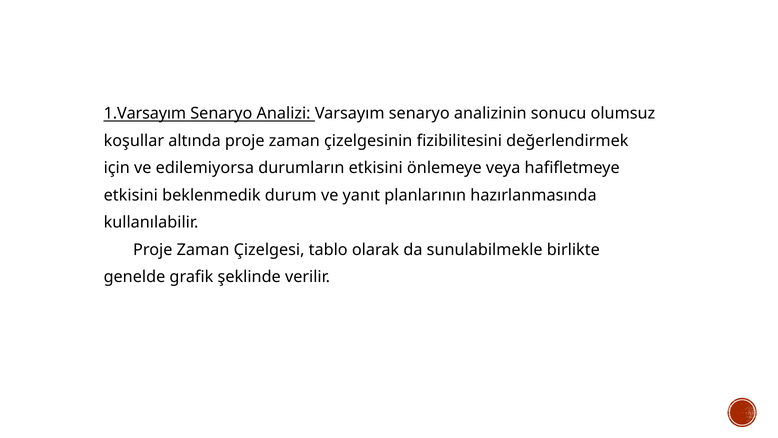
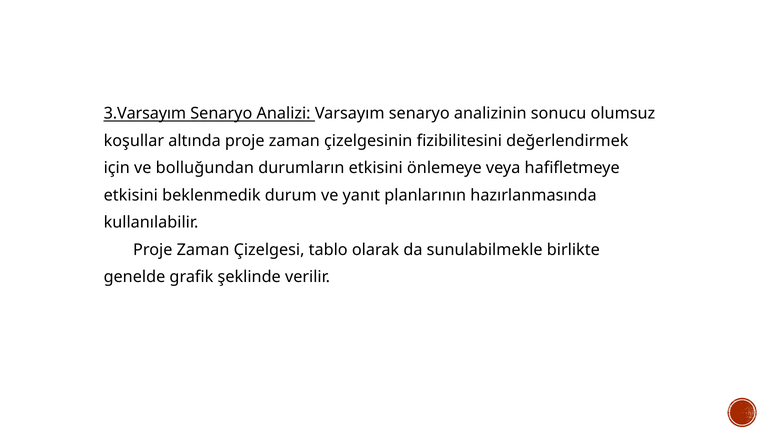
1.Varsayım: 1.Varsayım -> 3.Varsayım
edilemiyorsa: edilemiyorsa -> bolluğundan
